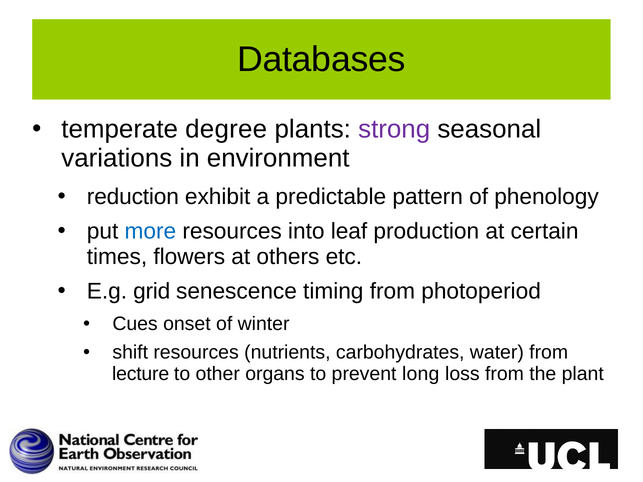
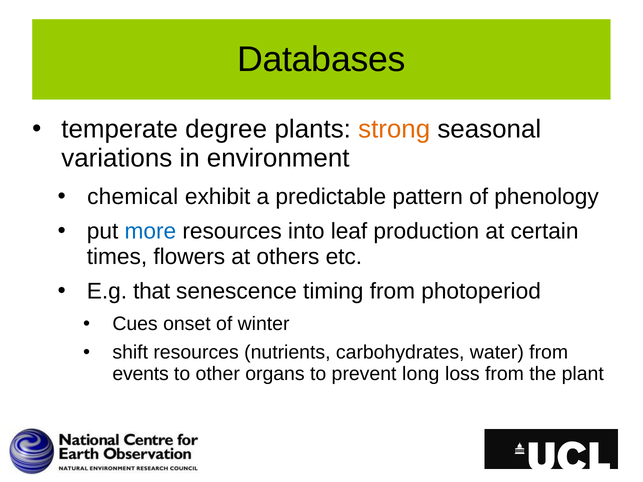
strong colour: purple -> orange
reduction: reduction -> chemical
grid: grid -> that
lecture: lecture -> events
